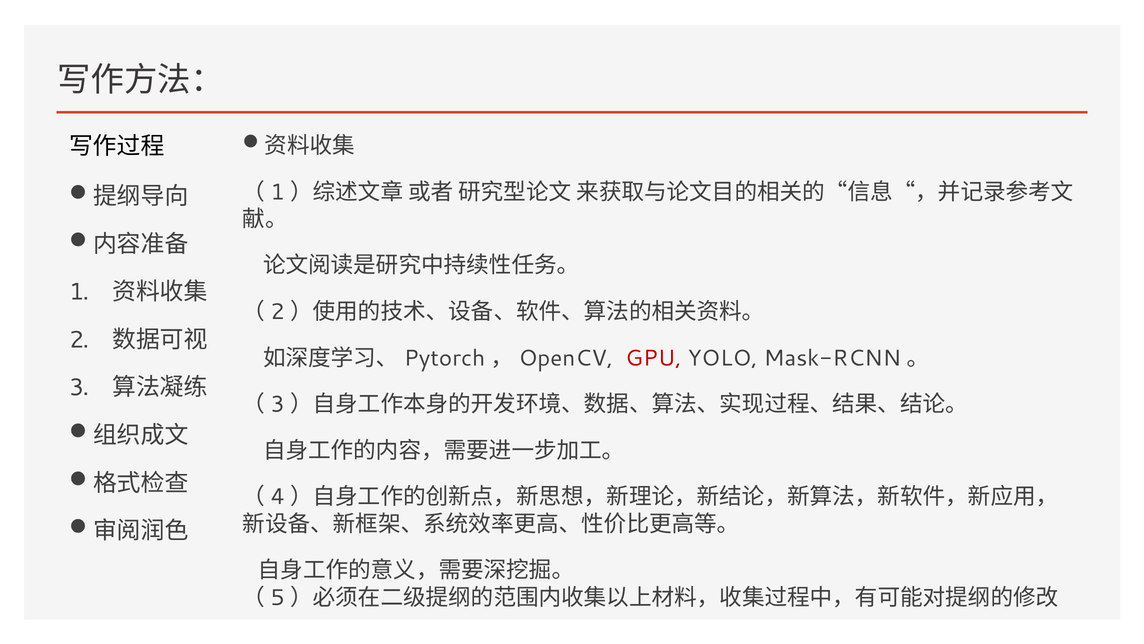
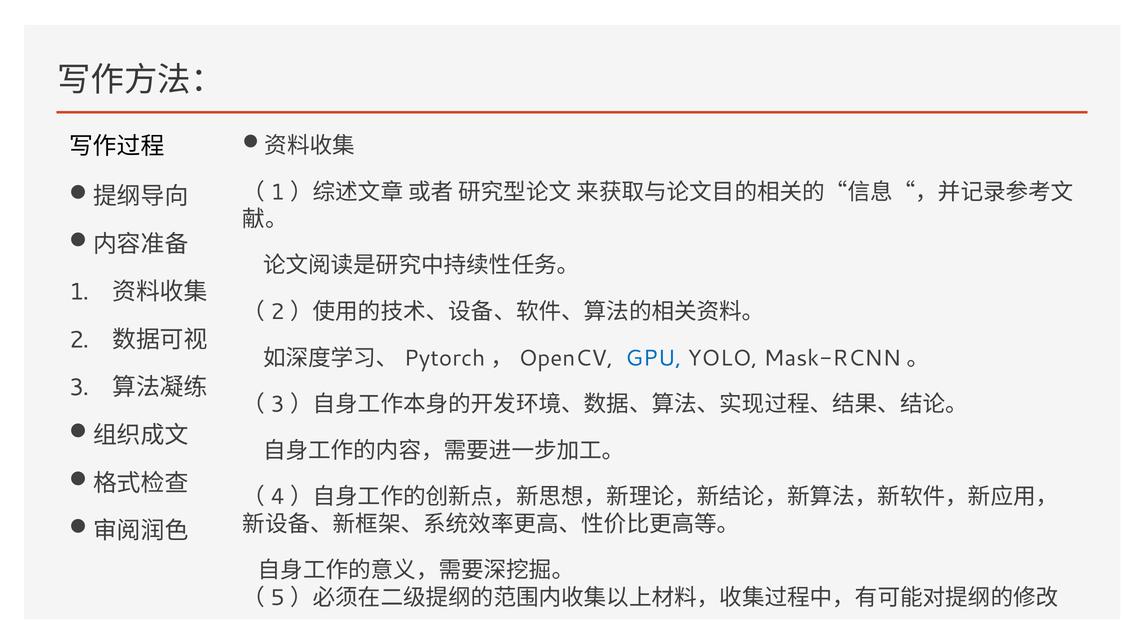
GPU colour: red -> blue
